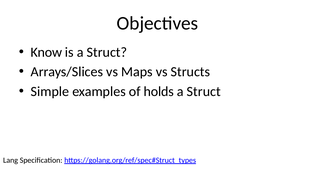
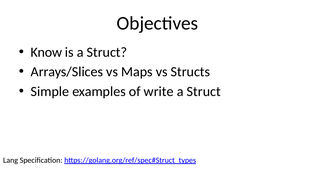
holds: holds -> write
